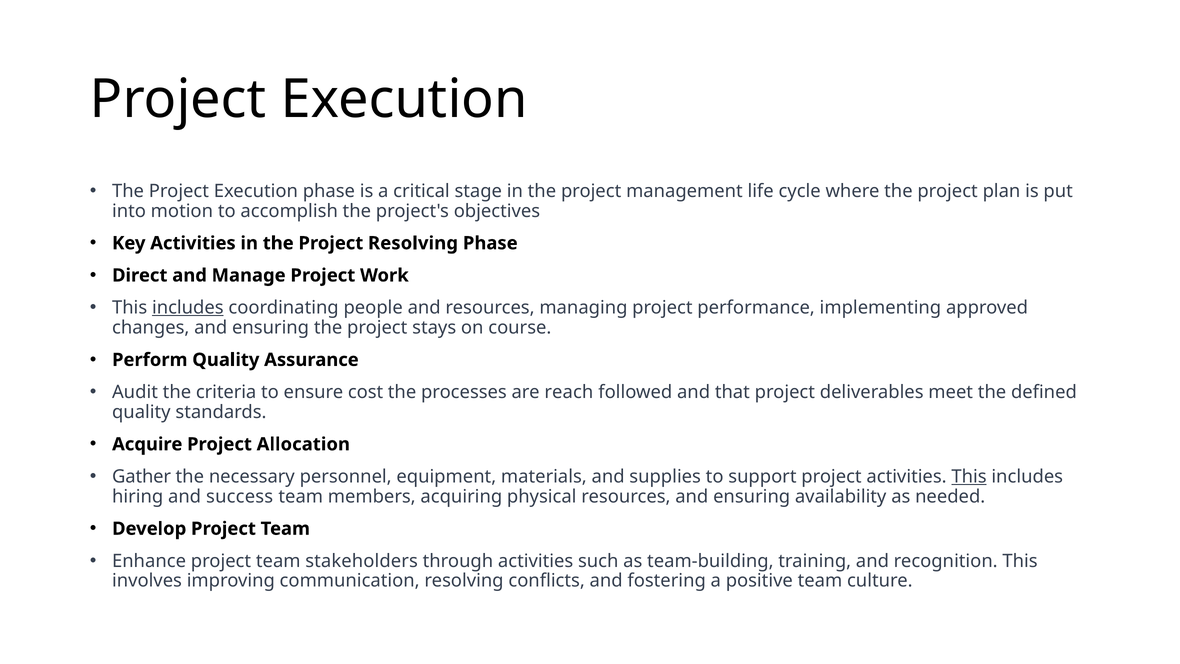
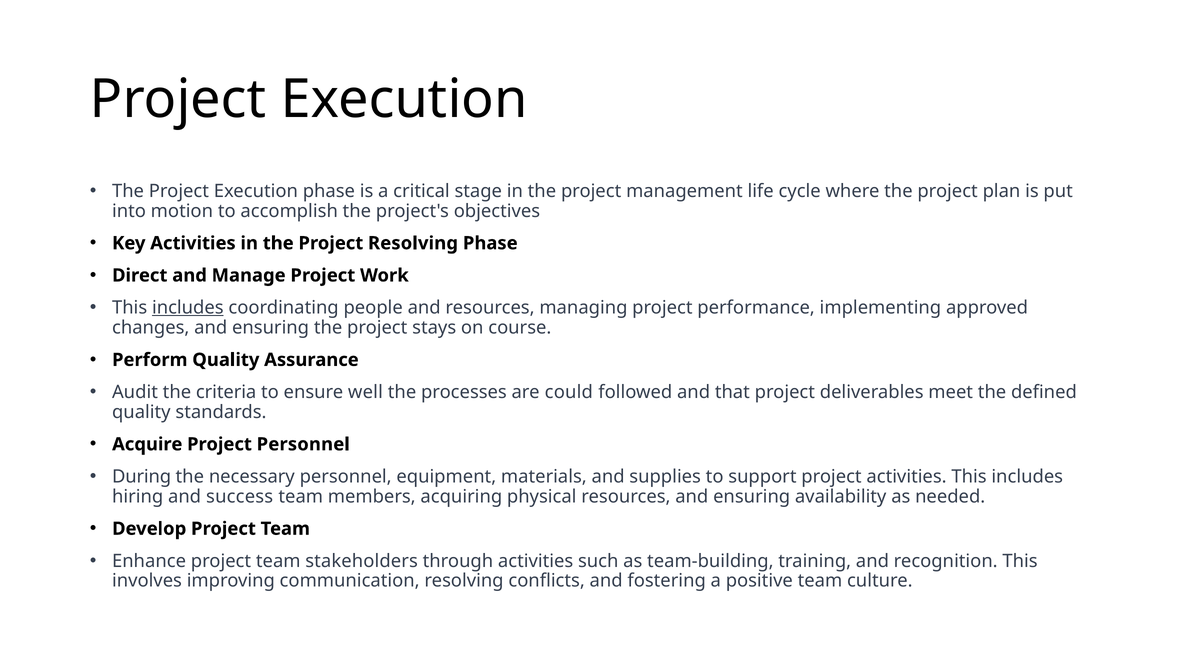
cost: cost -> well
reach: reach -> could
Project Allocation: Allocation -> Personnel
Gather: Gather -> During
This at (969, 476) underline: present -> none
